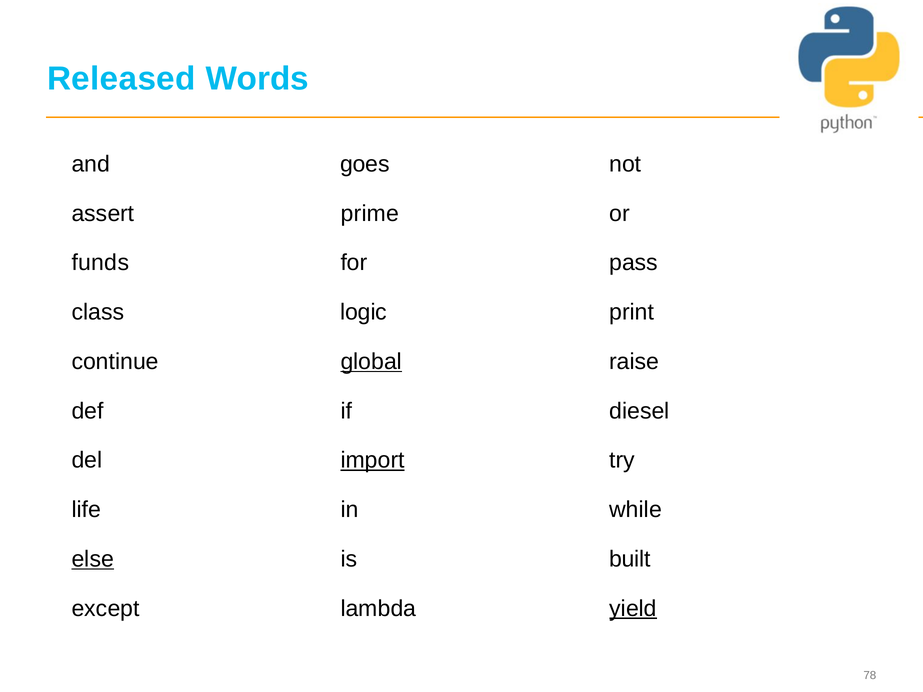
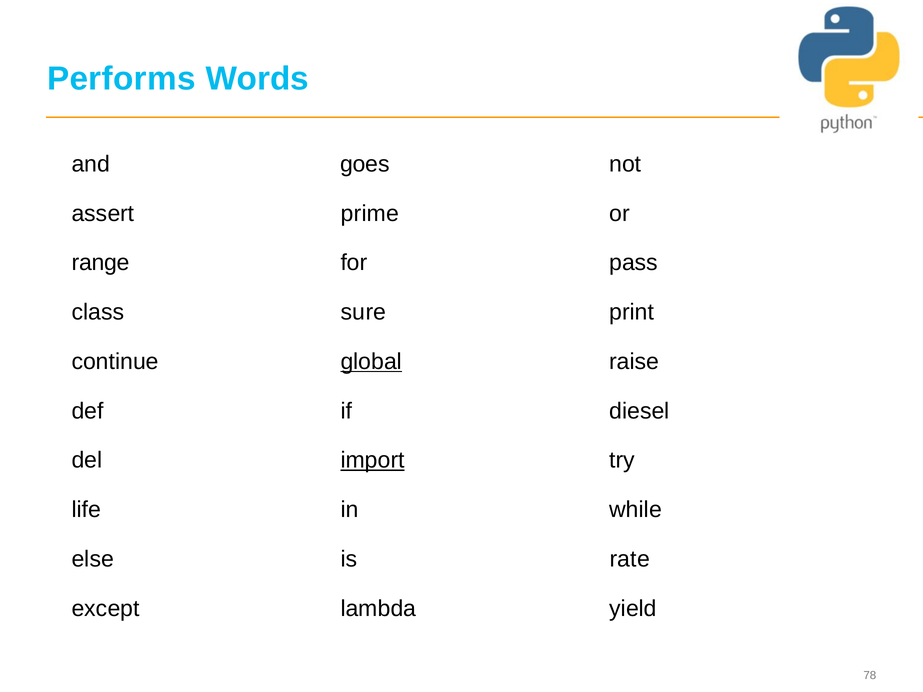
Released: Released -> Performs
funds: funds -> range
logic: logic -> sure
else underline: present -> none
built: built -> rate
yield underline: present -> none
